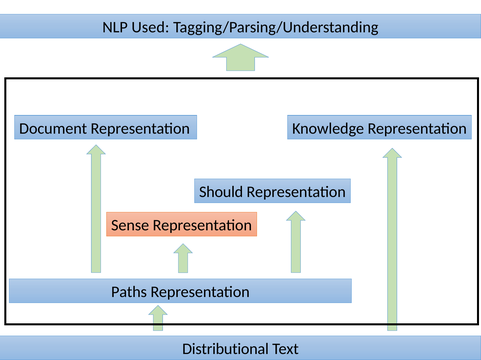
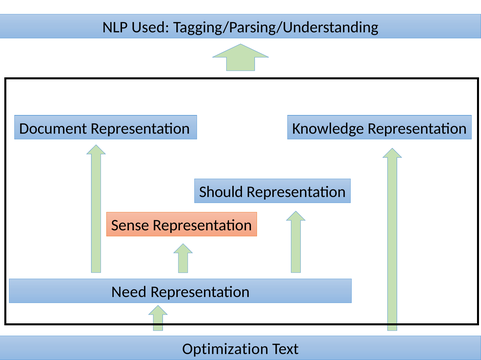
Paths: Paths -> Need
Distributional: Distributional -> Optimization
